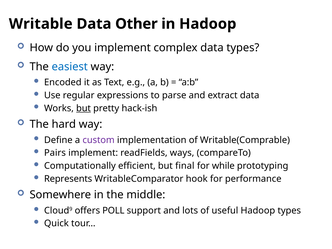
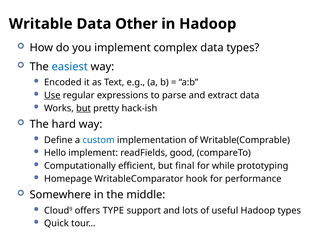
Use underline: none -> present
custom colour: purple -> blue
Pairs: Pairs -> Hello
ways: ways -> good
Represents: Represents -> Homepage
POLL: POLL -> TYPE
